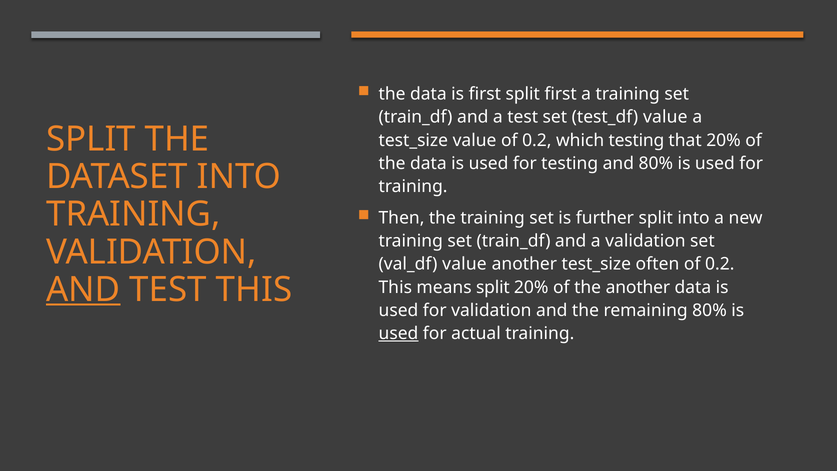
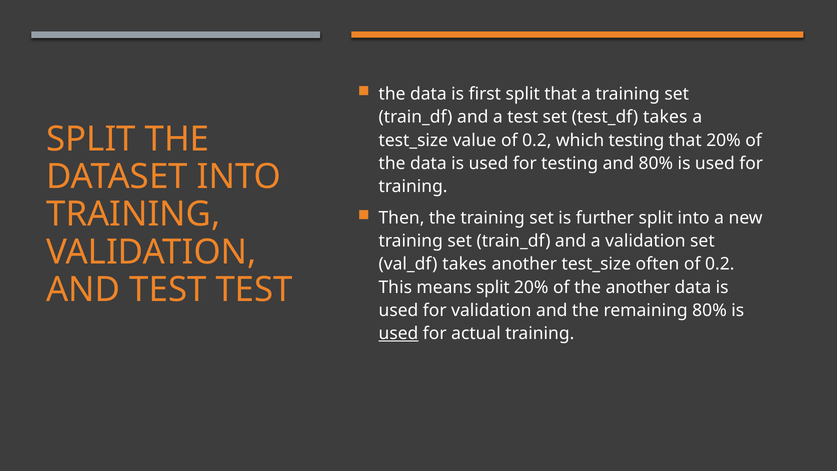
split first: first -> that
test_df value: value -> takes
val_df value: value -> takes
AND at (83, 290) underline: present -> none
TEST THIS: THIS -> TEST
